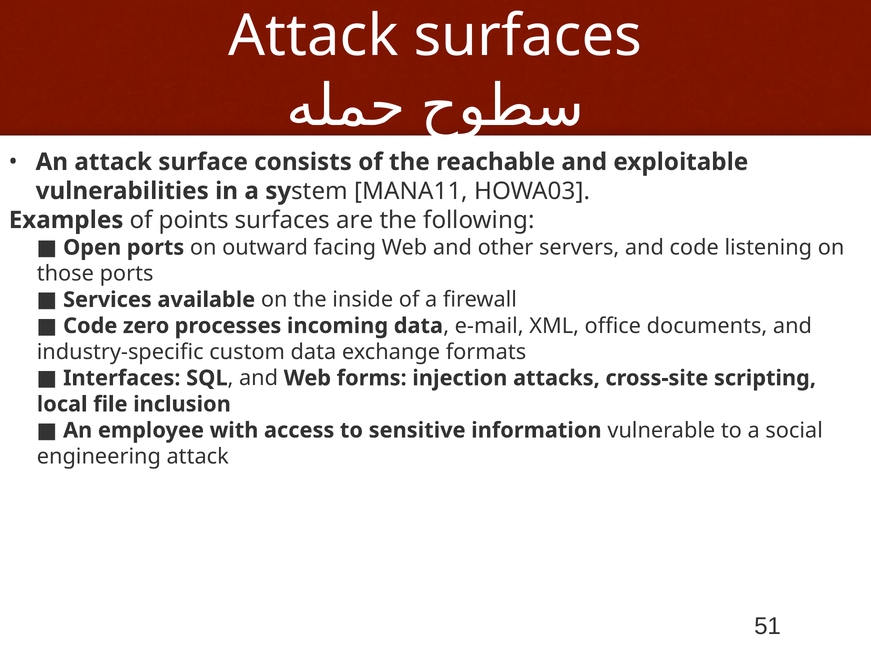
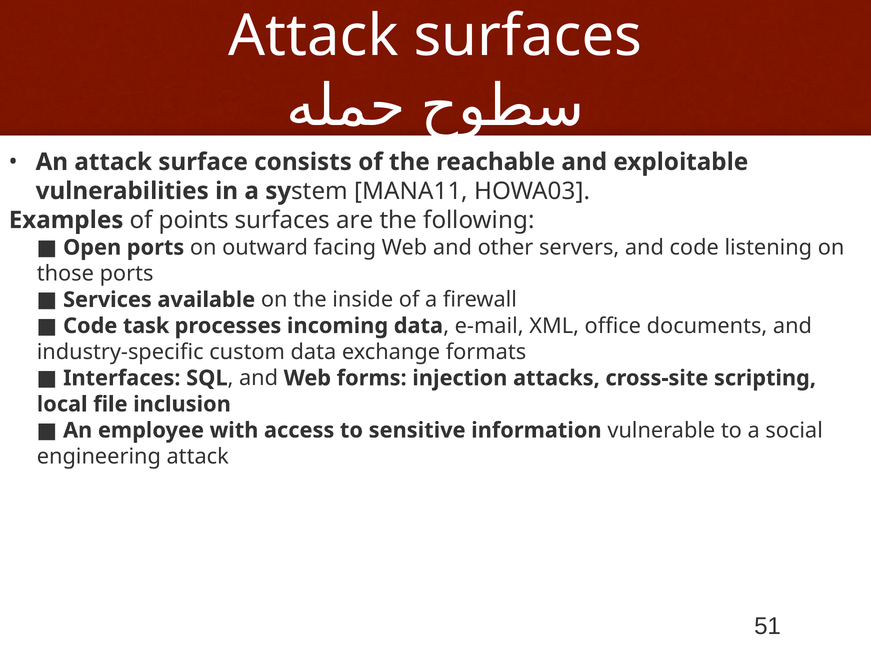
zero: zero -> task
